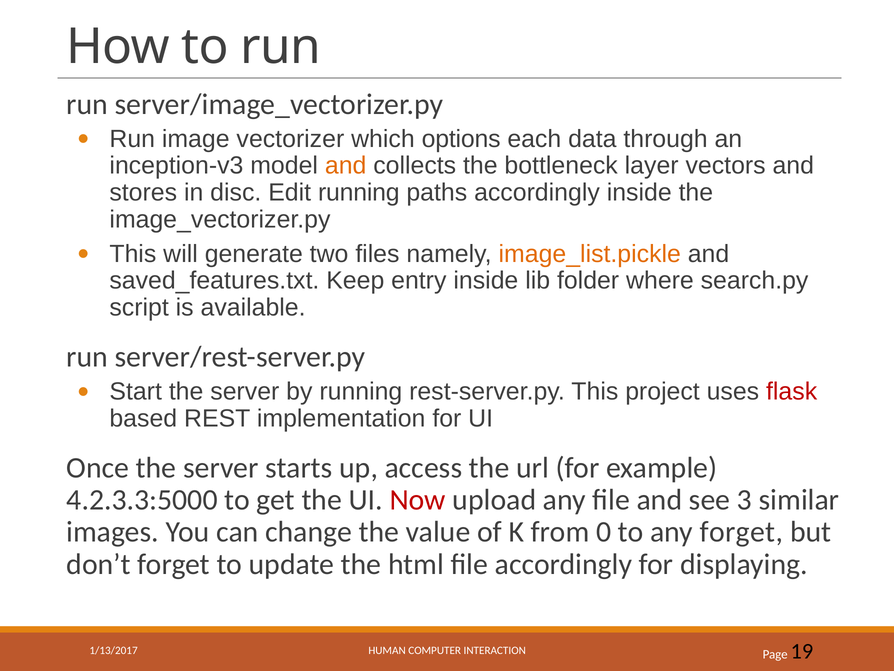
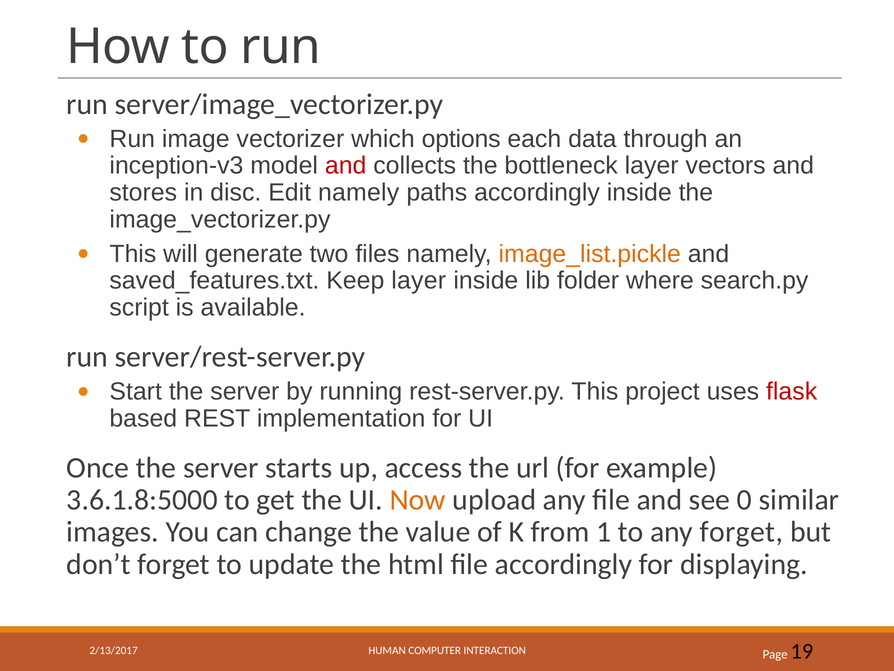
and at (346, 166) colour: orange -> red
Edit running: running -> namely
Keep entry: entry -> layer
4.2.3.3:5000: 4.2.3.3:5000 -> 3.6.1.8:5000
Now colour: red -> orange
3: 3 -> 0
0: 0 -> 1
1/13/2017: 1/13/2017 -> 2/13/2017
